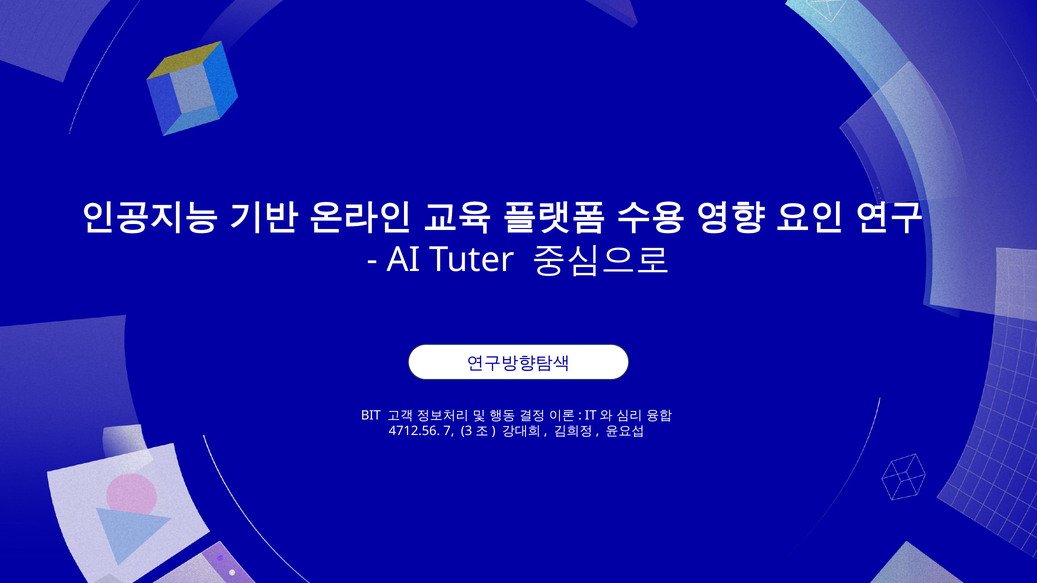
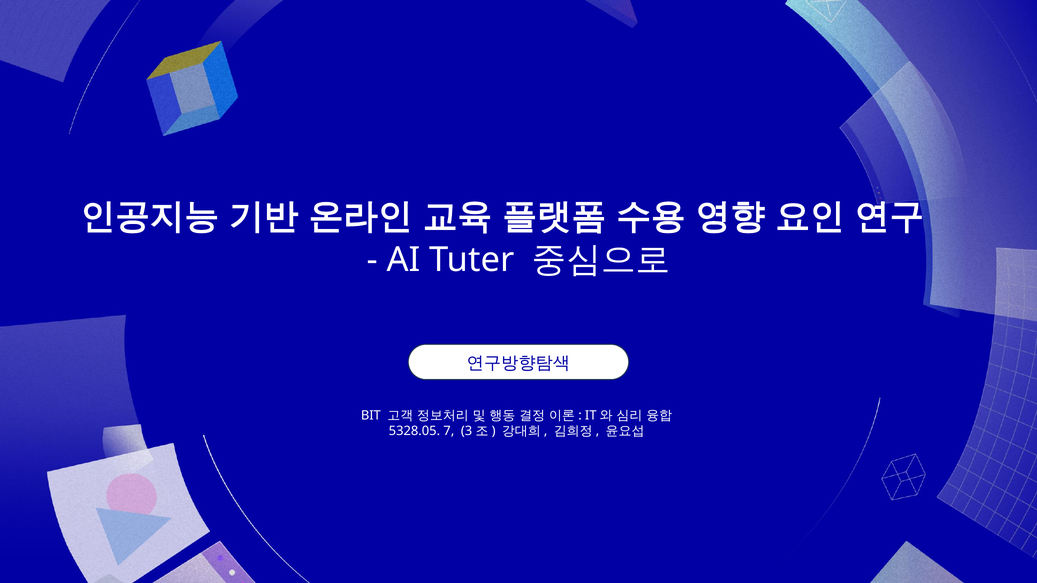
4712.56: 4712.56 -> 5328.05
